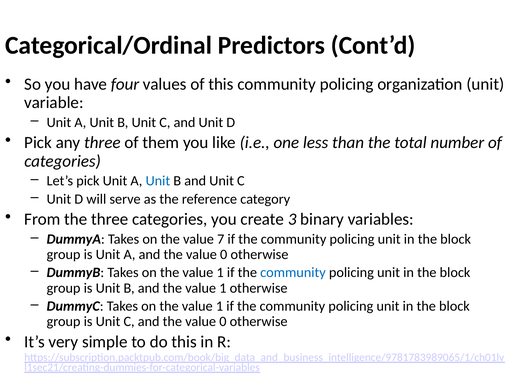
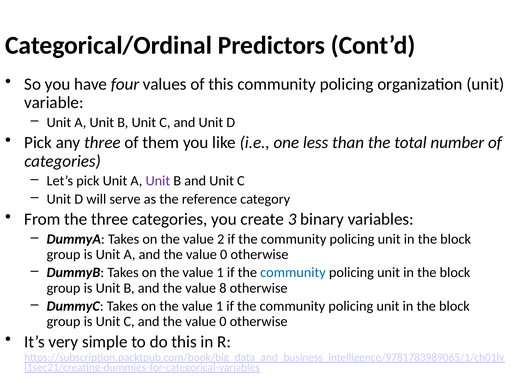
Unit at (158, 180) colour: blue -> purple
7: 7 -> 2
and the value 1: 1 -> 8
